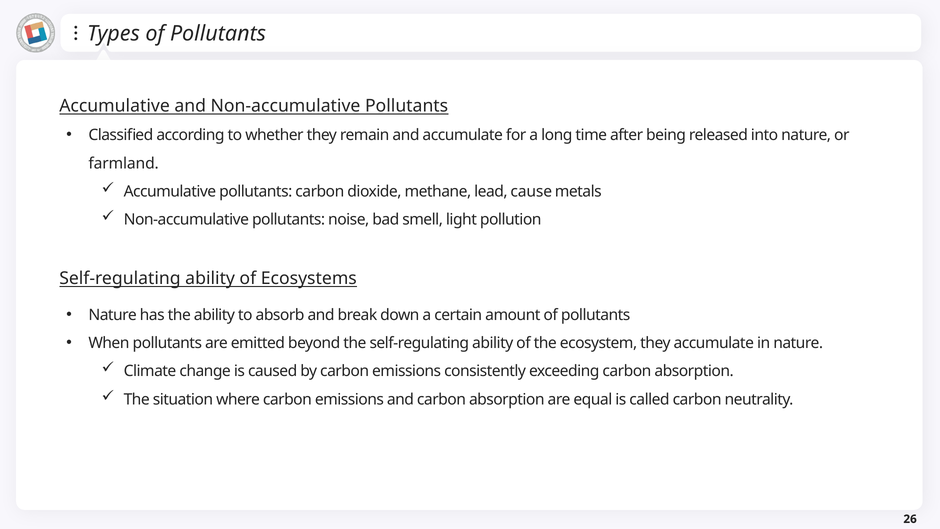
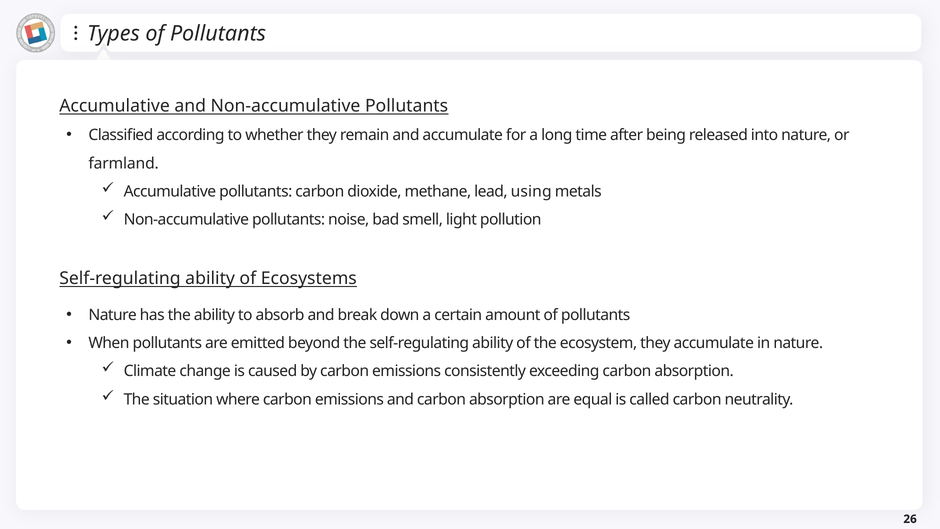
cause: cause -> using
